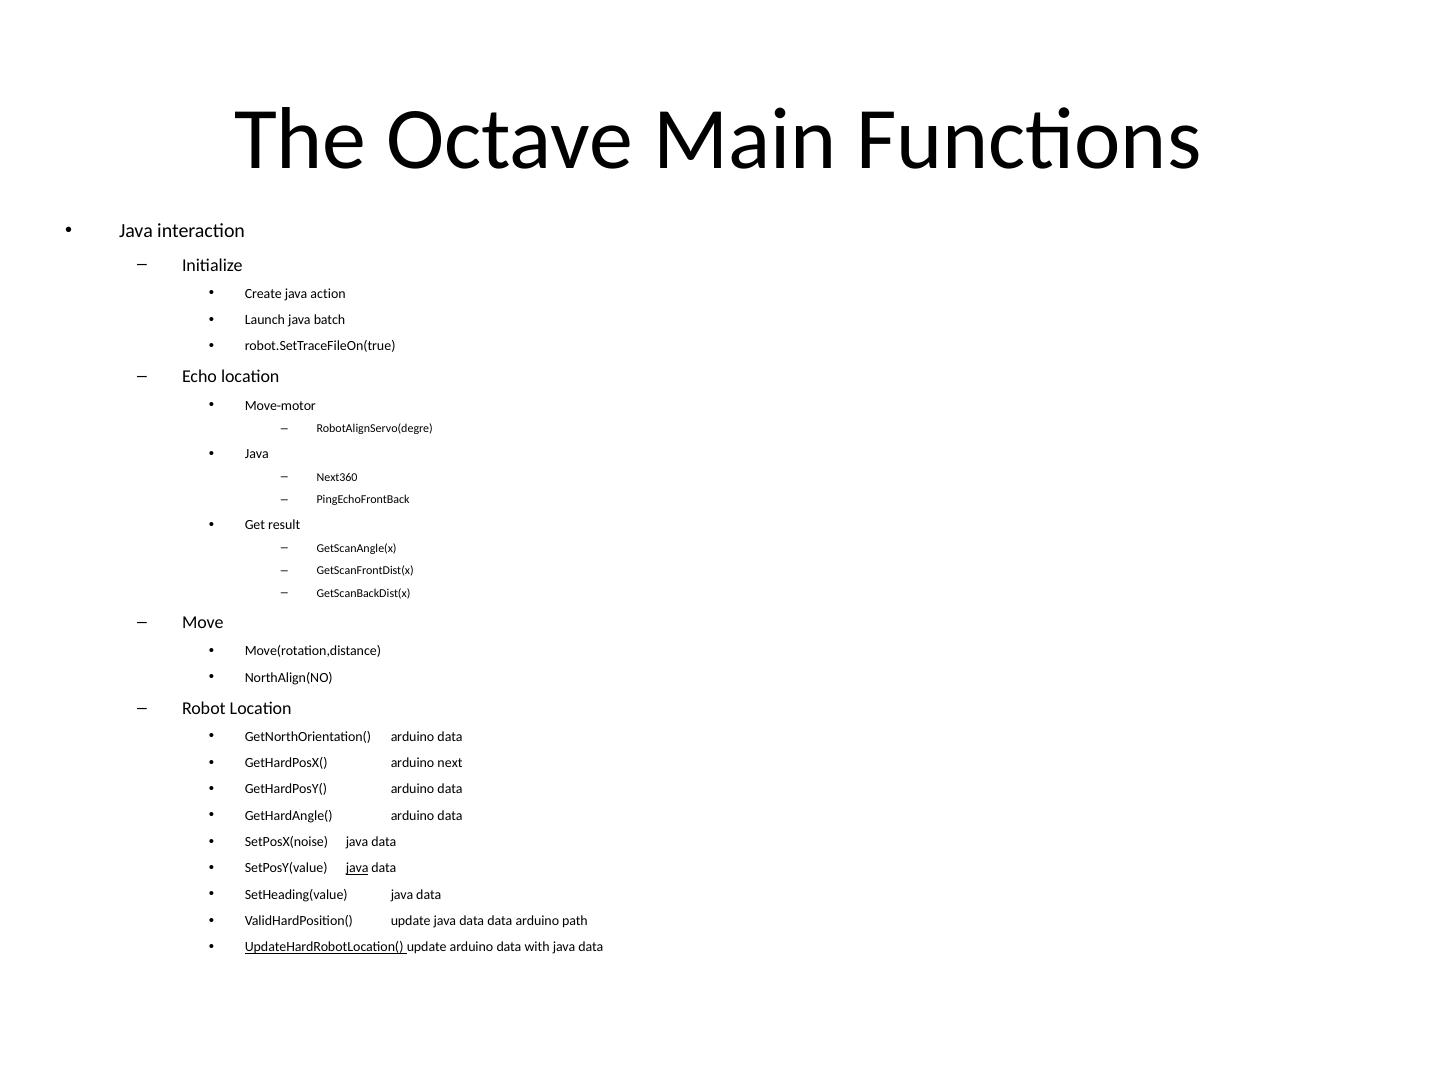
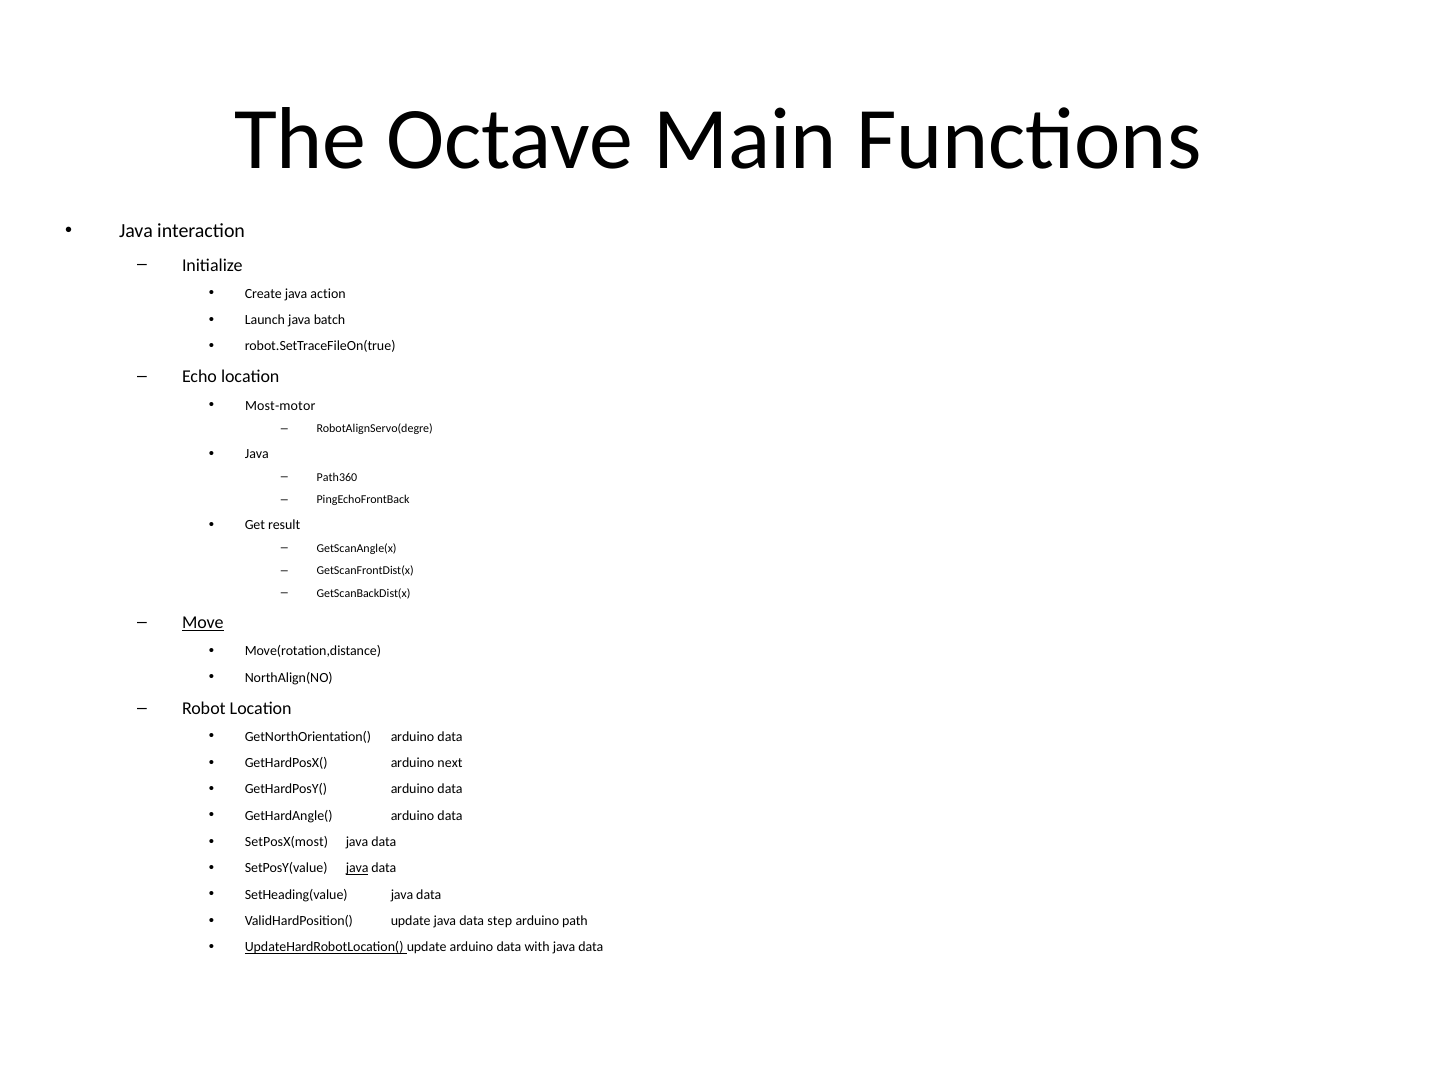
Move-motor: Move-motor -> Most-motor
Next360: Next360 -> Path360
Move underline: none -> present
SetPosX(noise: SetPosX(noise -> SetPosX(most
data data: data -> step
